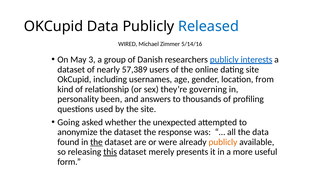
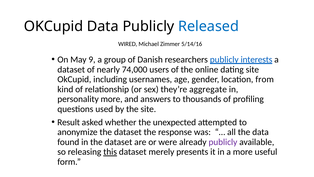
3: 3 -> 9
57,389: 57,389 -> 74,000
governing: governing -> aggregate
personality been: been -> more
Going: Going -> Result
the at (96, 142) underline: present -> none
publicly at (223, 142) colour: orange -> purple
